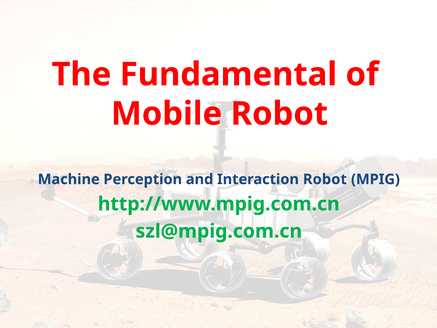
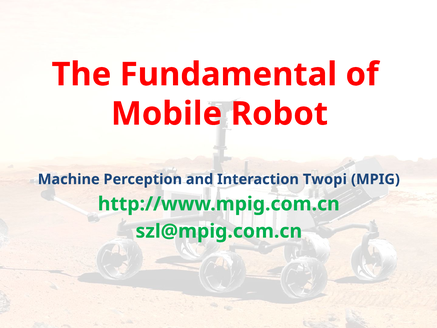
Interaction Robot: Robot -> Twopi
